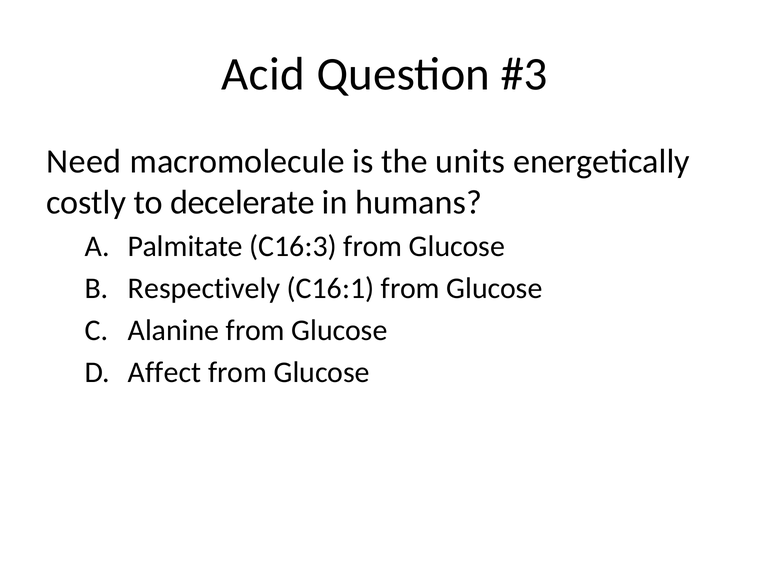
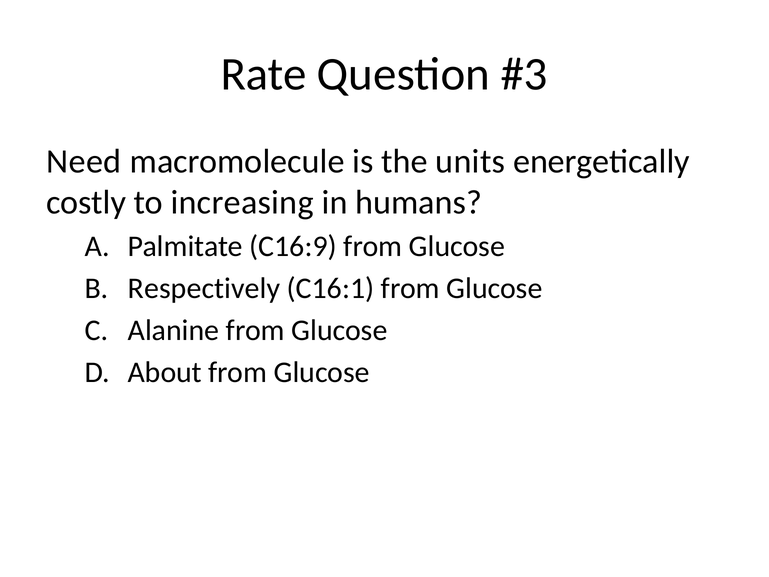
Acid: Acid -> Rate
decelerate: decelerate -> increasing
C16:3: C16:3 -> C16:9
Affect: Affect -> About
